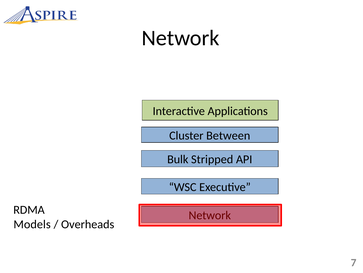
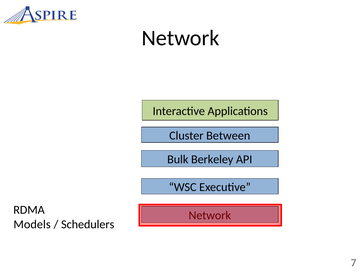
Stripped: Stripped -> Berkeley
Overheads: Overheads -> Schedulers
